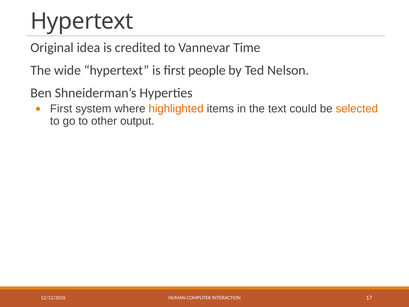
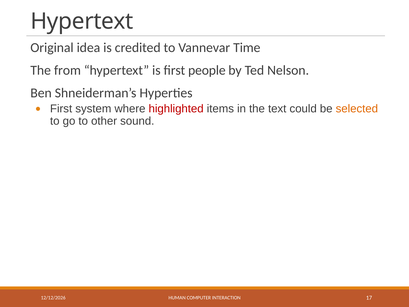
wide: wide -> from
highlighted colour: orange -> red
output: output -> sound
